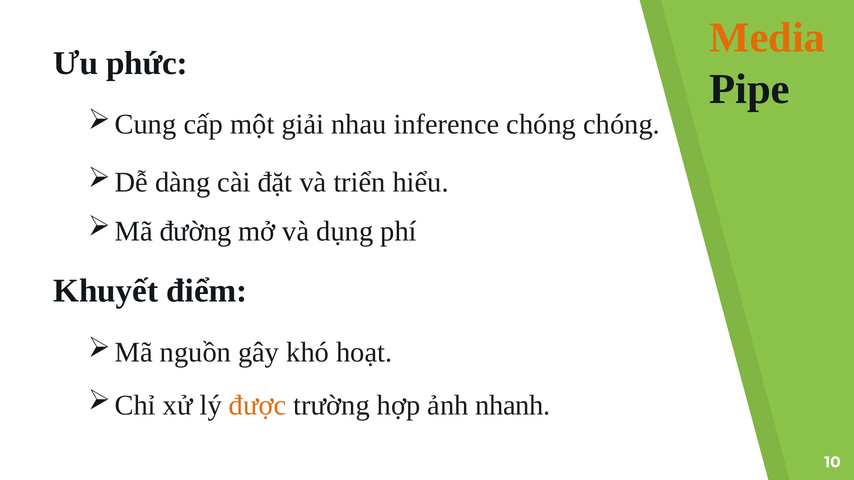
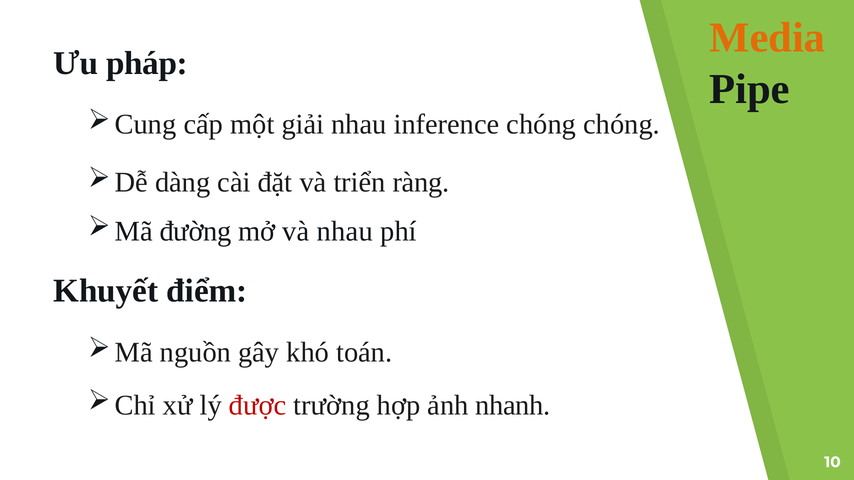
phức: phức -> pháp
hiểu: hiểu -> ràng
và dụng: dụng -> nhau
hoạt: hoạt -> toán
được colour: orange -> red
